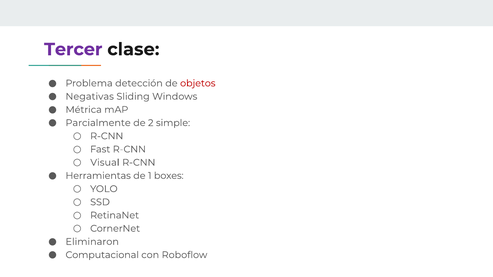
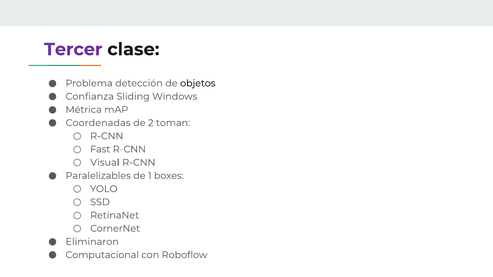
objetos colour: red -> black
Negativas: Negativas -> Confianza
Parcialmente: Parcialmente -> Coordenadas
simple: simple -> toman
Herramientas: Herramientas -> Paralelizables
